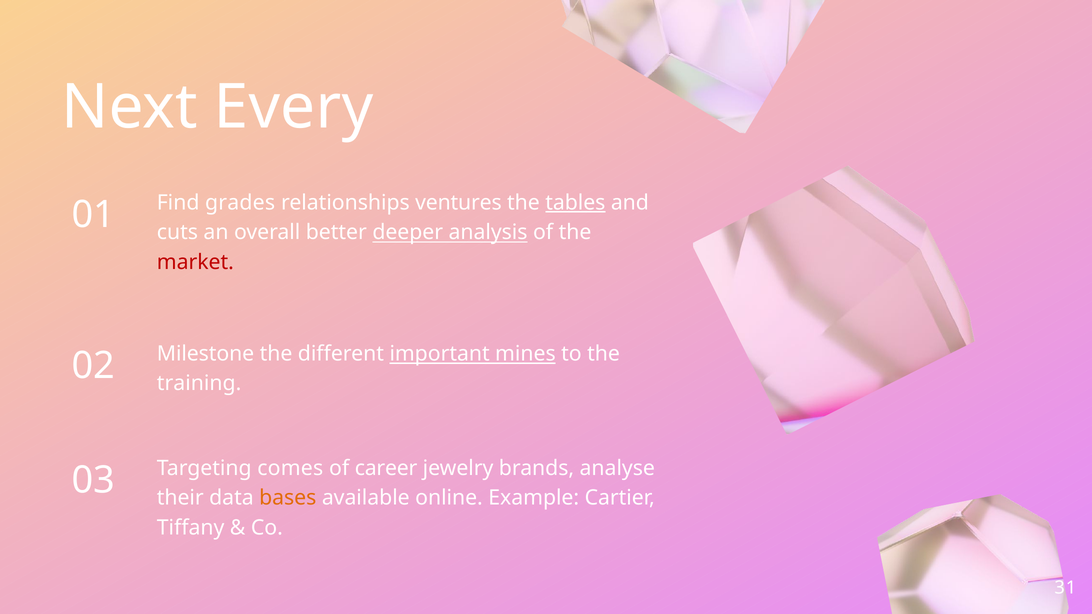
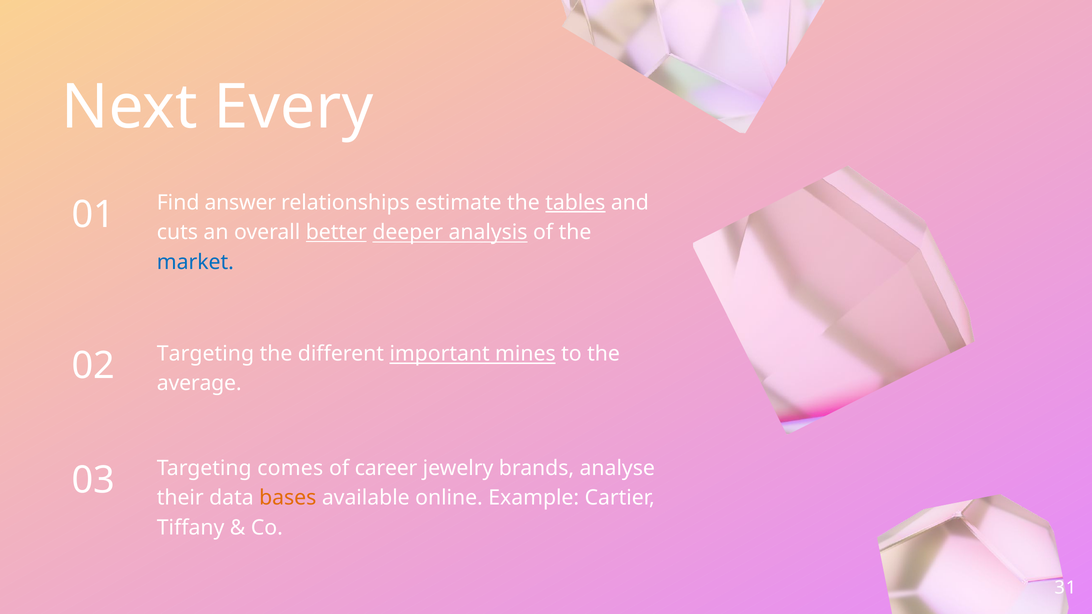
grades: grades -> answer
ventures: ventures -> estimate
better underline: none -> present
market colour: red -> blue
02 Milestone: Milestone -> Targeting
training: training -> average
